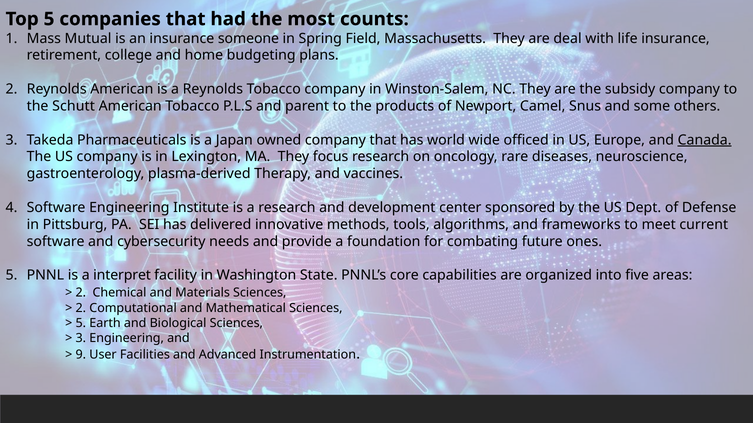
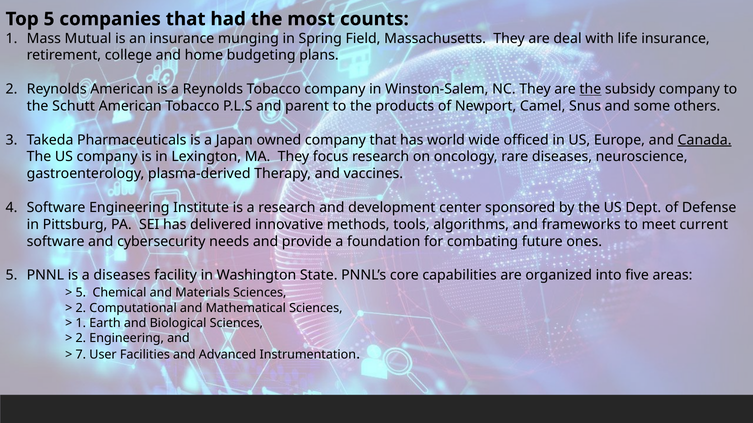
someone: someone -> munging
the at (590, 89) underline: none -> present
a interpret: interpret -> diseases
2 at (81, 293): 2 -> 5
5 at (81, 324): 5 -> 1
3 at (81, 339): 3 -> 2
9: 9 -> 7
